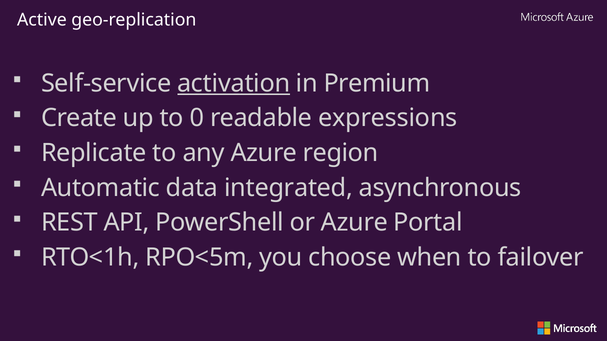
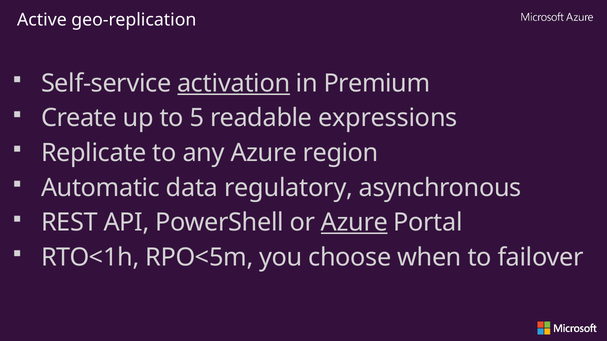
0: 0 -> 5
integrated: integrated -> regulatory
Azure at (354, 223) underline: none -> present
